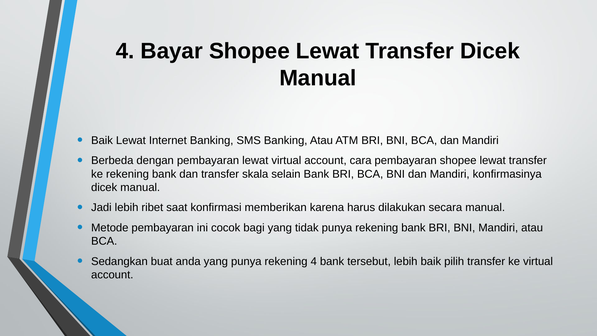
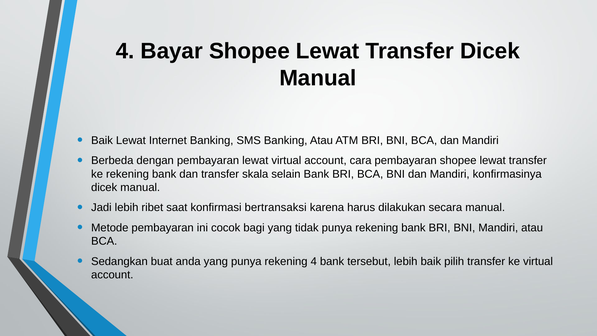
memberikan: memberikan -> bertransaksi
